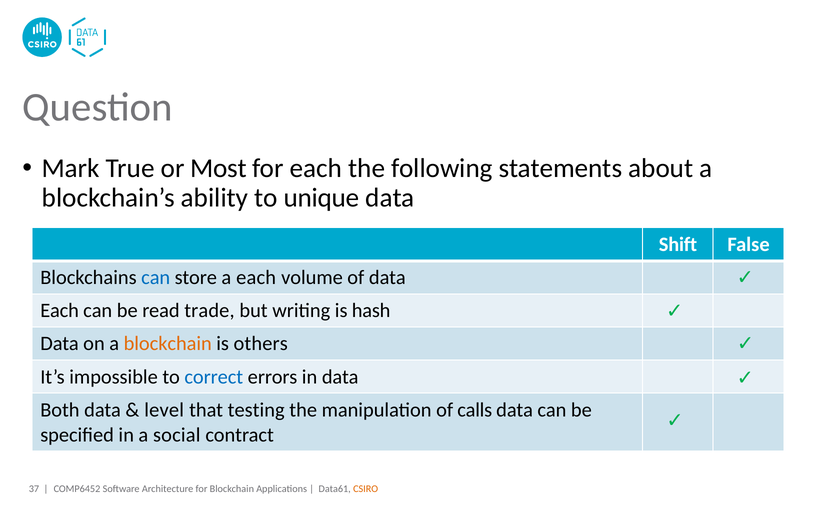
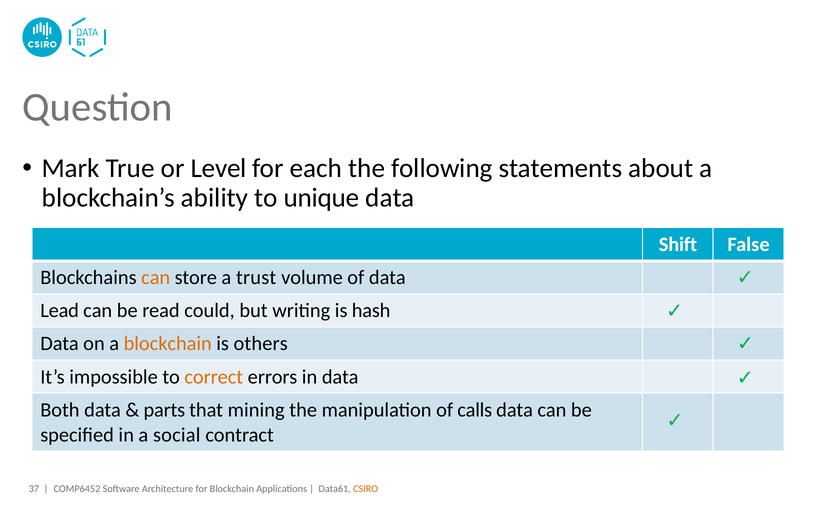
Most: Most -> Level
can at (156, 278) colour: blue -> orange
a each: each -> trust
Each at (60, 311): Each -> Lead
trade: trade -> could
correct colour: blue -> orange
level: level -> parts
testing: testing -> mining
